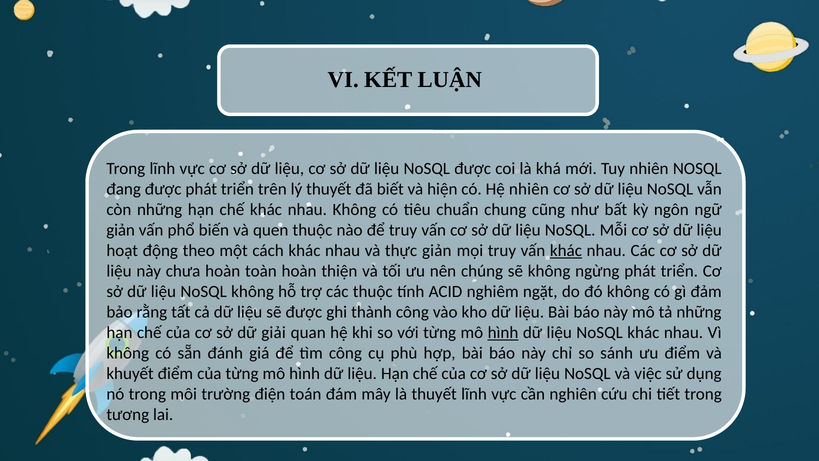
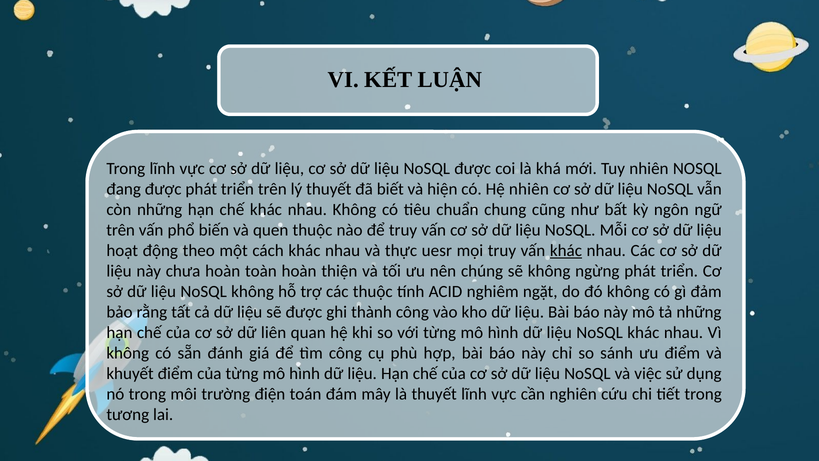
giản at (121, 230): giản -> trên
thực giản: giản -> uesr
giải: giải -> liên
hình at (503, 332) underline: present -> none
